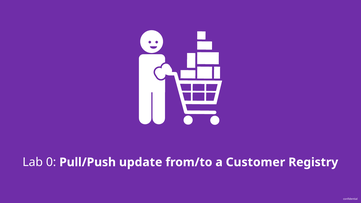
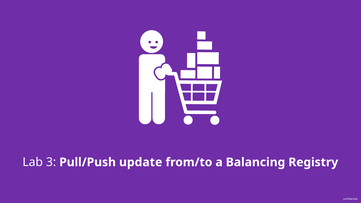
0: 0 -> 3
Customer: Customer -> Balancing
